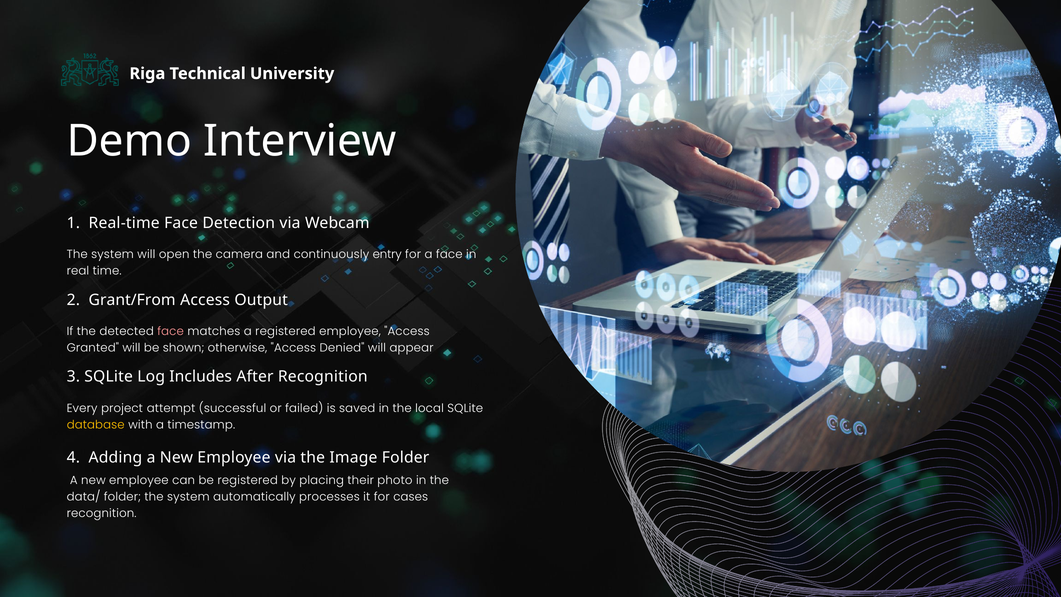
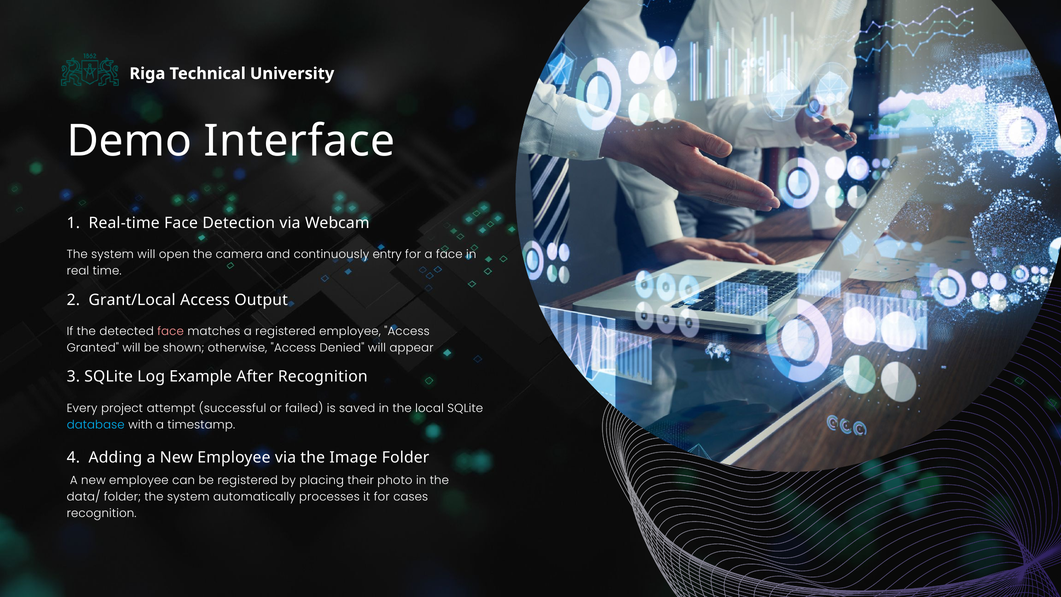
Interview: Interview -> Interface
Grant/From: Grant/From -> Grant/Local
Includes: Includes -> Example
database colour: yellow -> light blue
